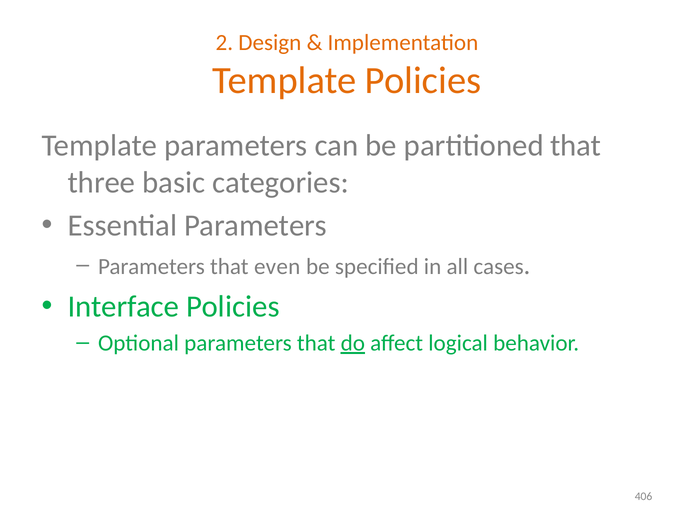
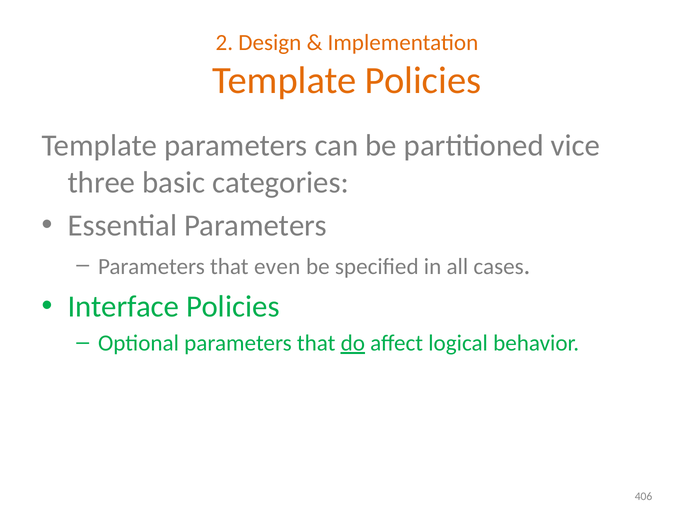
partitioned that: that -> vice
